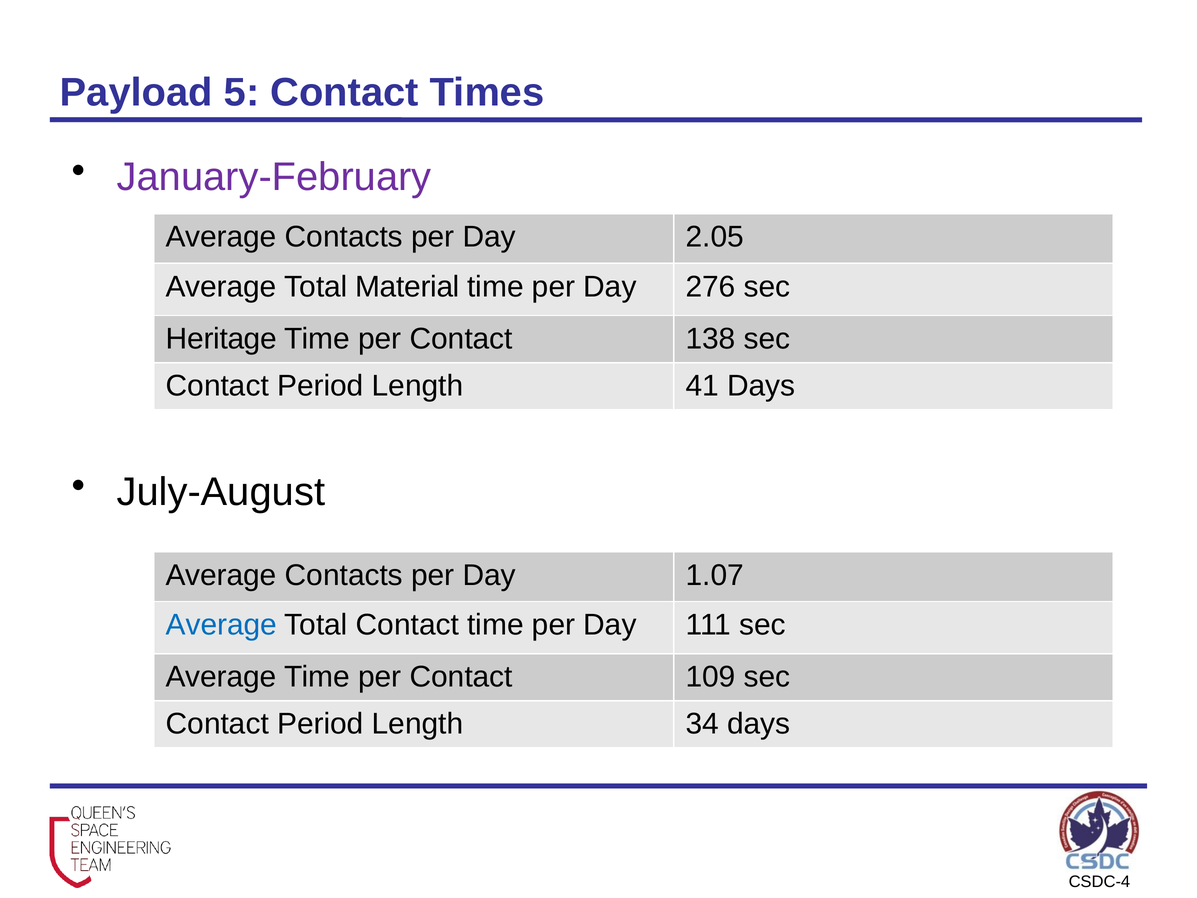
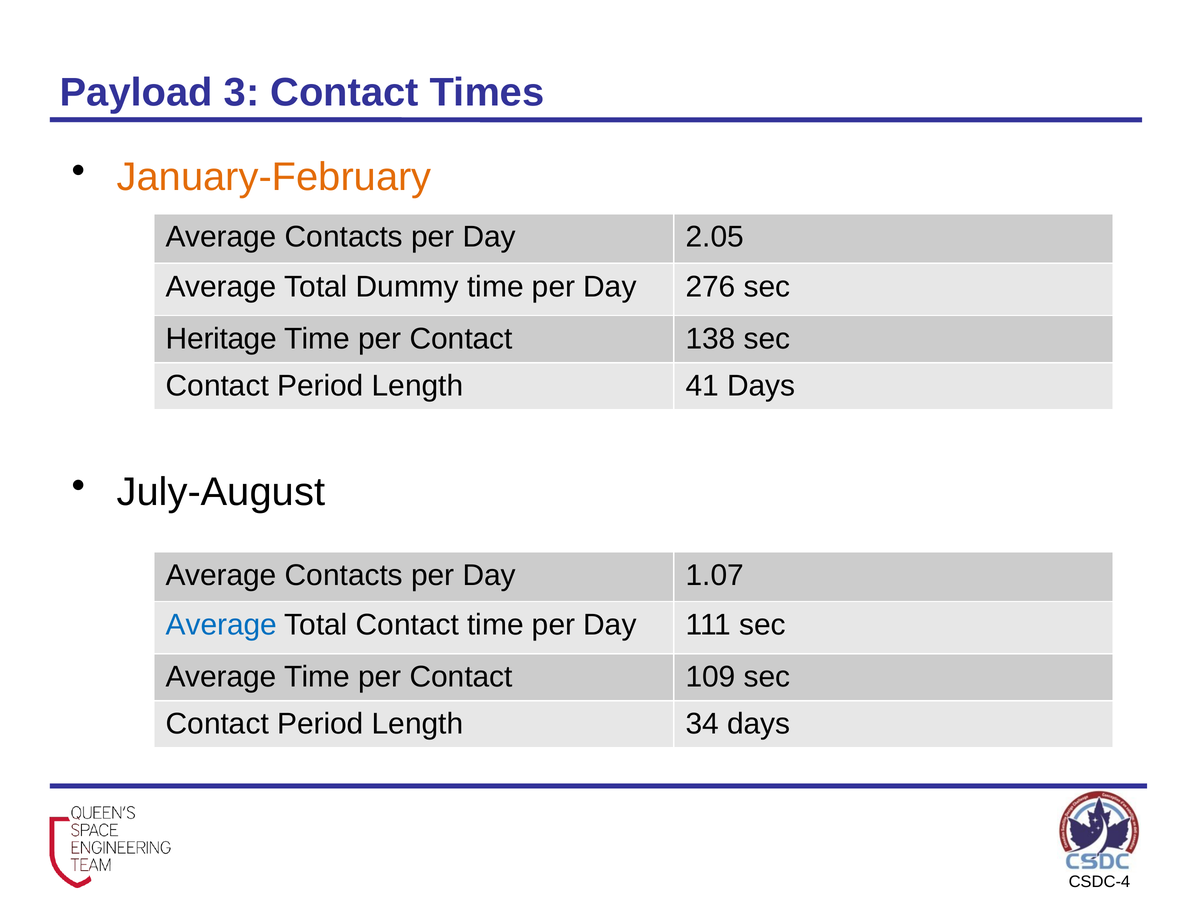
5: 5 -> 3
January-February colour: purple -> orange
Material: Material -> Dummy
